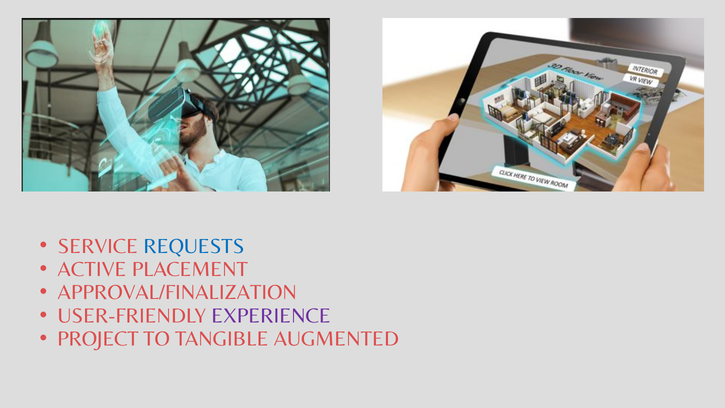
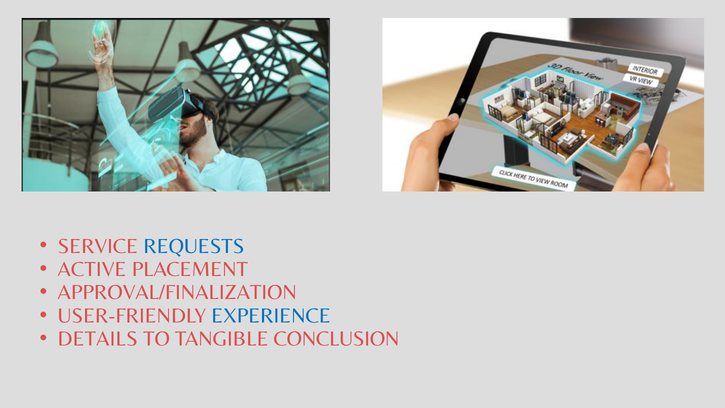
EXPERIENCE colour: purple -> blue
PROJECT: PROJECT -> DETAILS
AUGMENTED: AUGMENTED -> CONCLUSION
